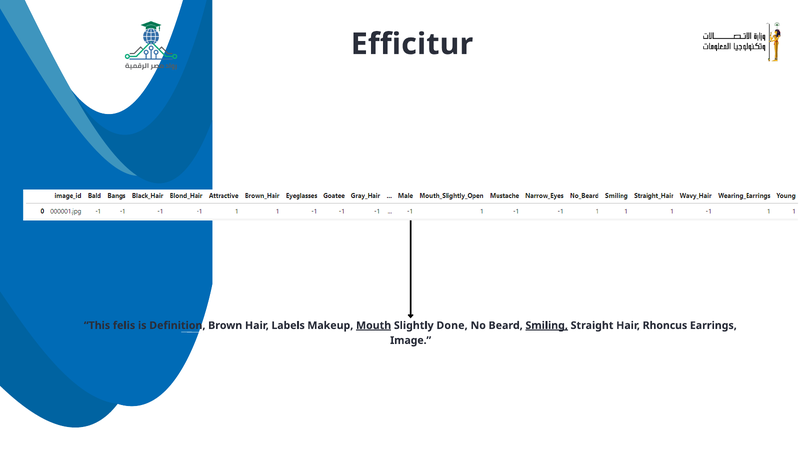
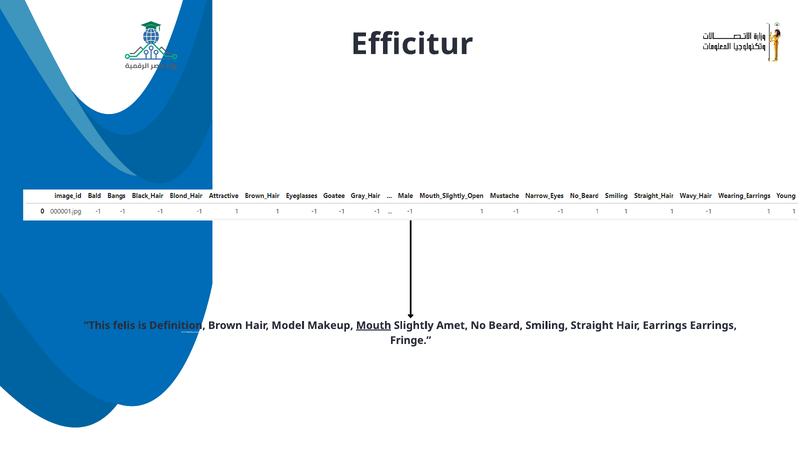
Labels: Labels -> Model
Done: Done -> Amet
Smiling underline: present -> none
Hair Rhoncus: Rhoncus -> Earrings
Image: Image -> Fringe
